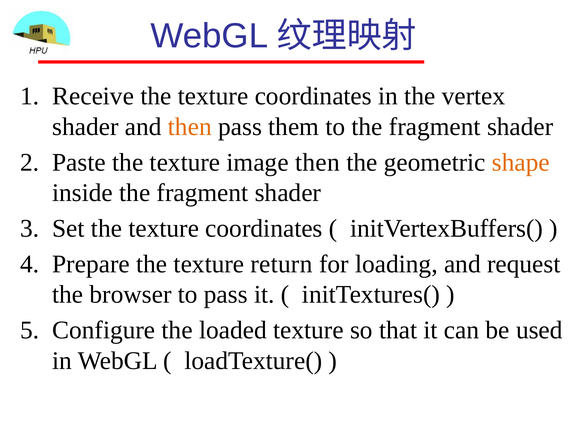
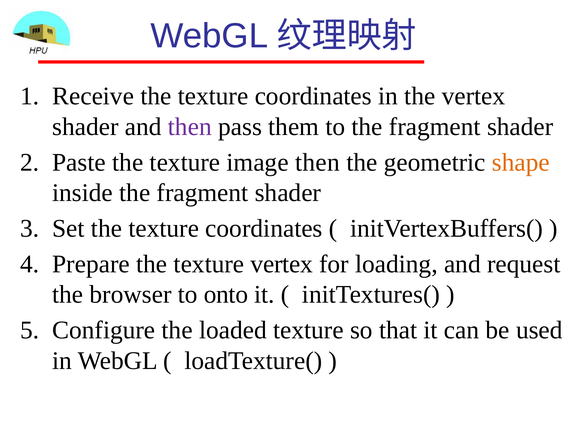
then at (190, 127) colour: orange -> purple
texture return: return -> vertex
to pass: pass -> onto
